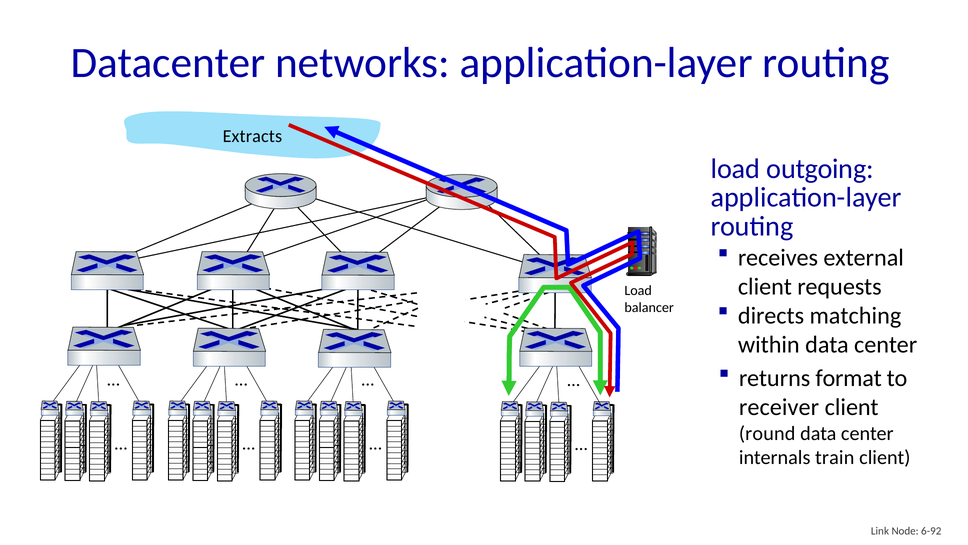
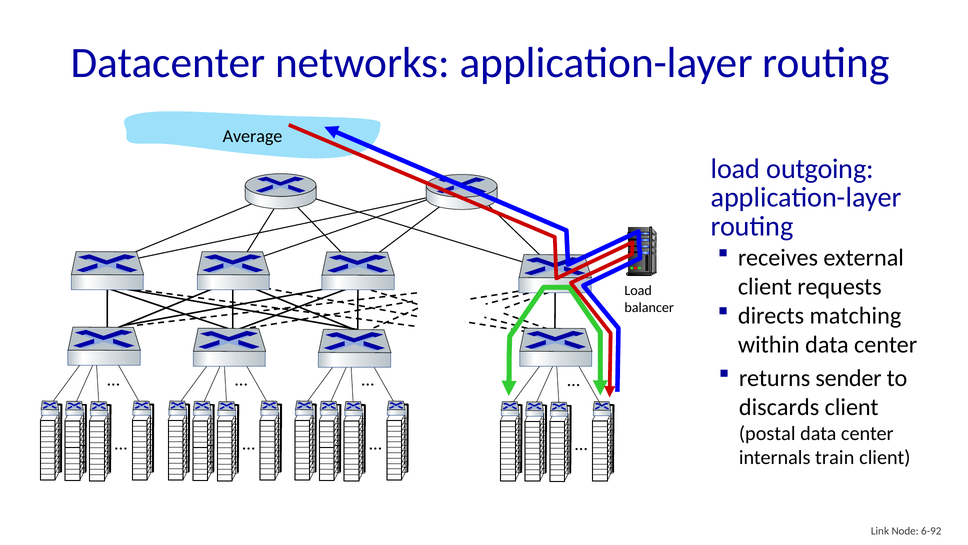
Extracts: Extracts -> Average
format: format -> sender
receiver: receiver -> discards
round: round -> postal
